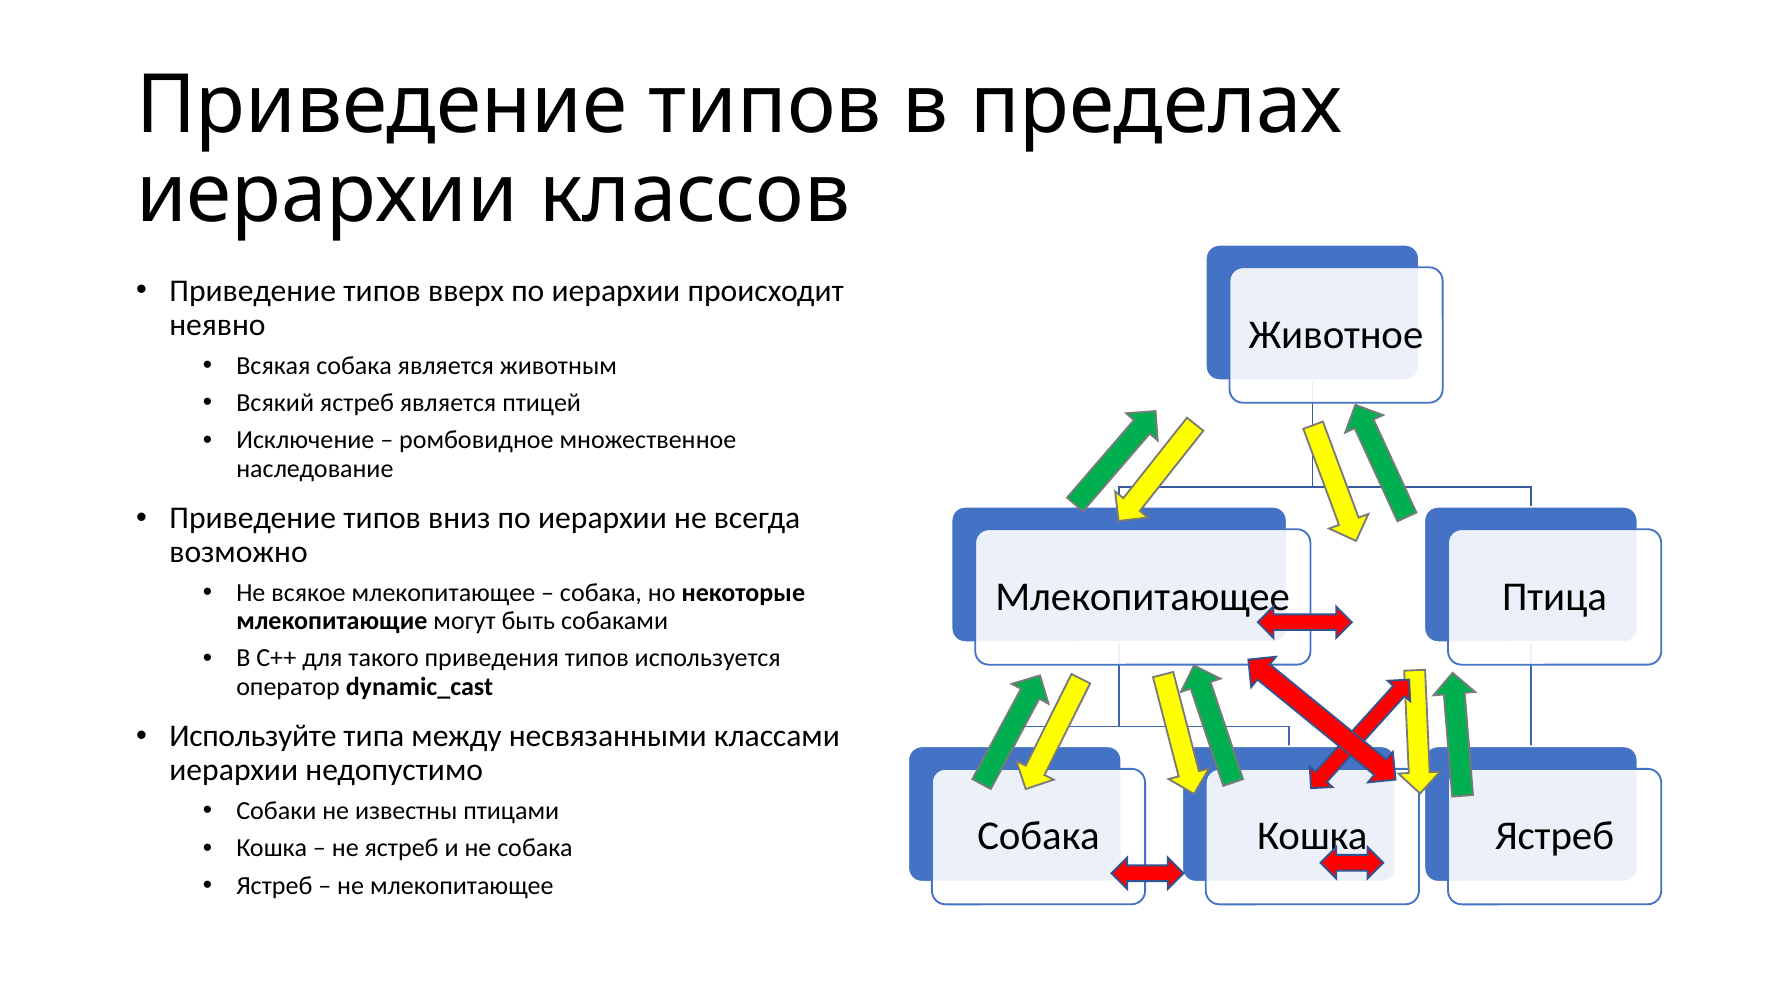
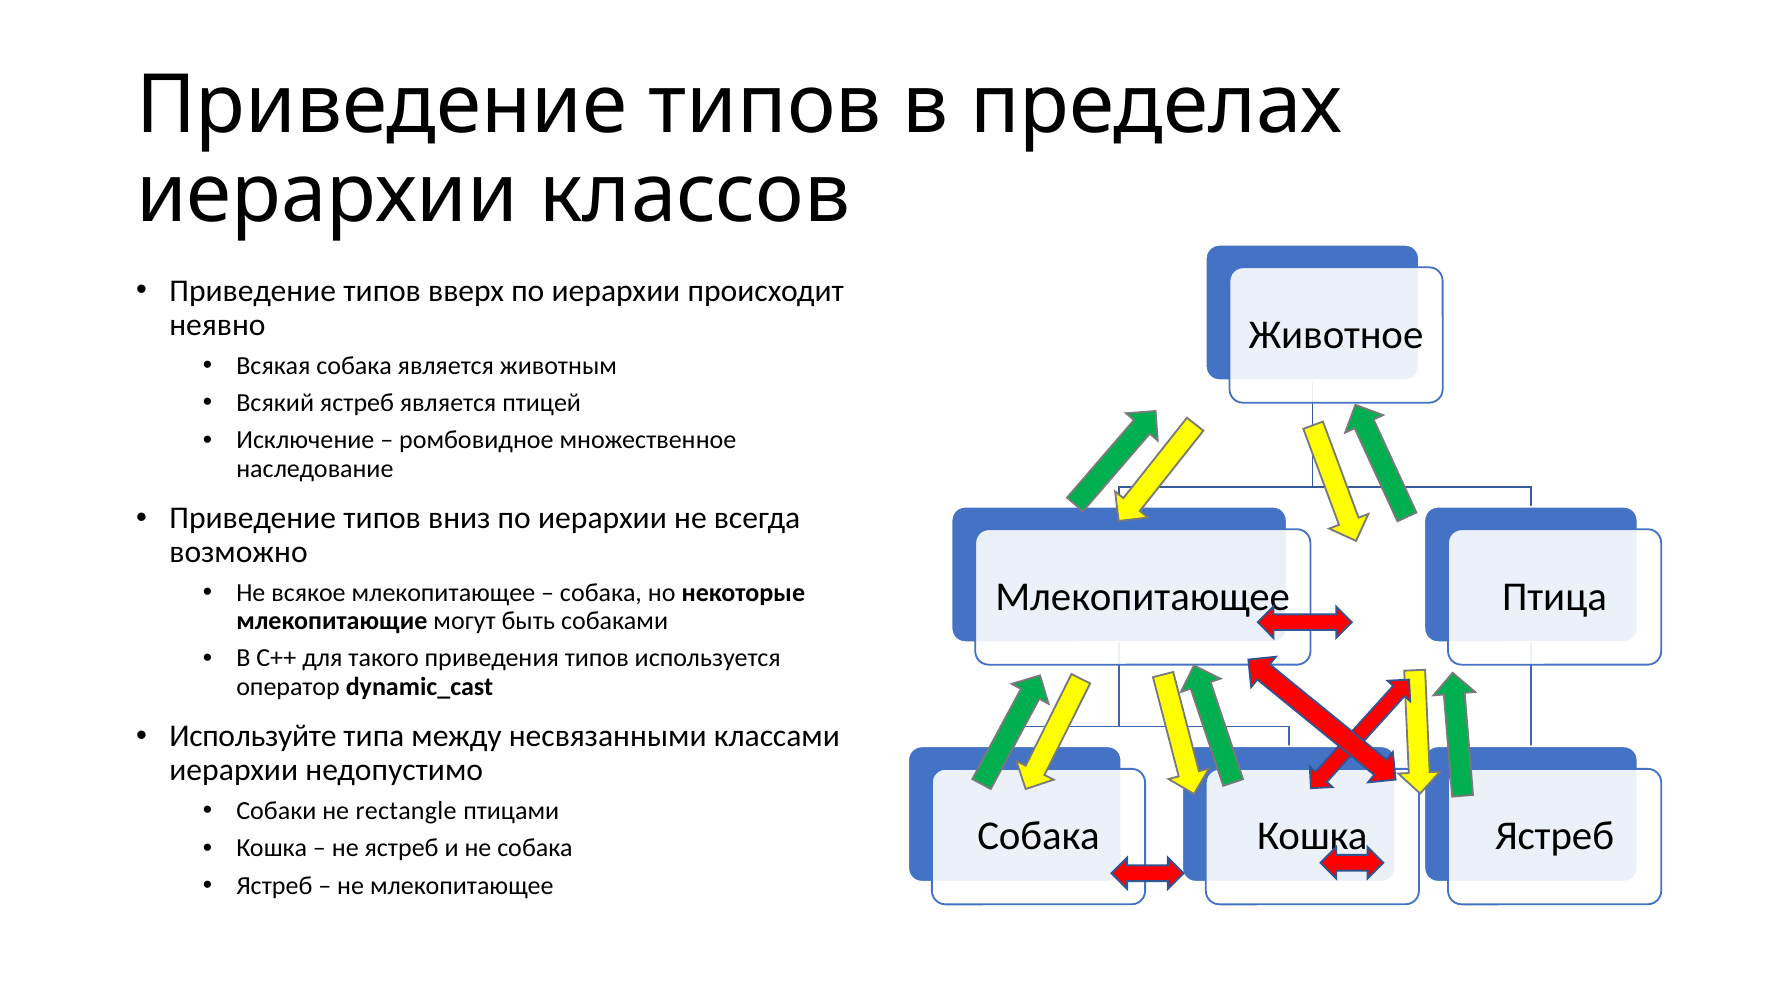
известны: известны -> rectangle
